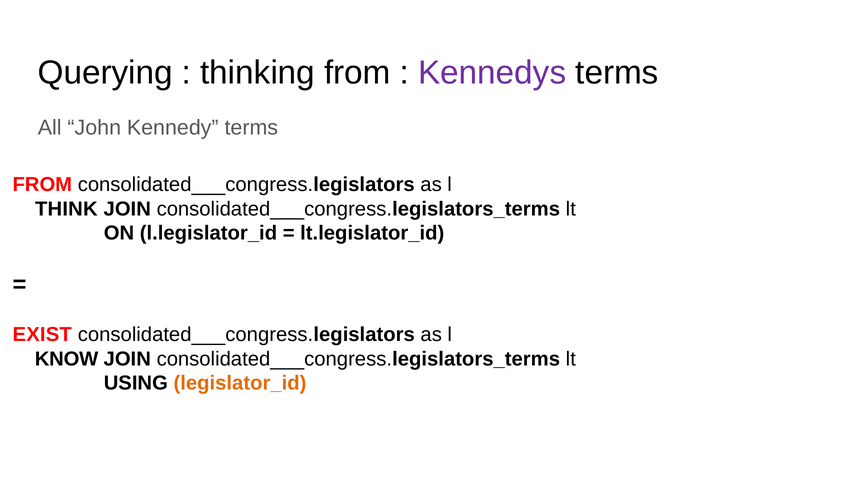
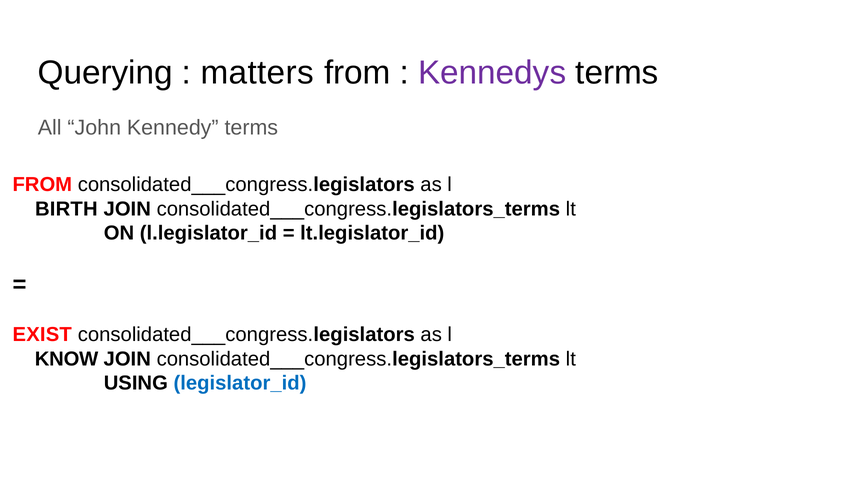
thinking: thinking -> matters
THINK: THINK -> BIRTH
legislator_id colour: orange -> blue
